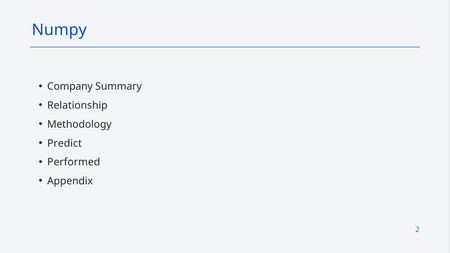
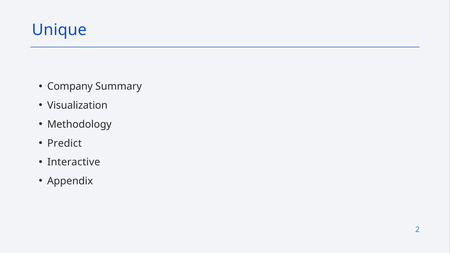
Numpy: Numpy -> Unique
Relationship: Relationship -> Visualization
Performed: Performed -> Interactive
